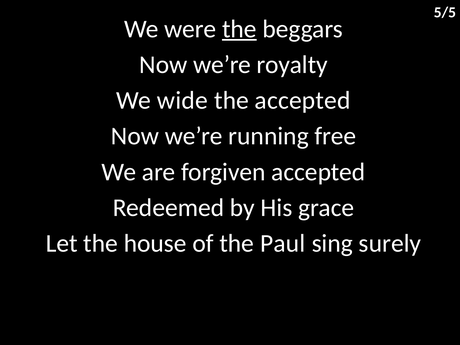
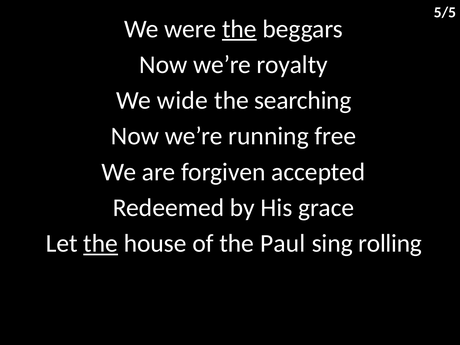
the accepted: accepted -> searching
the at (101, 244) underline: none -> present
surely: surely -> rolling
